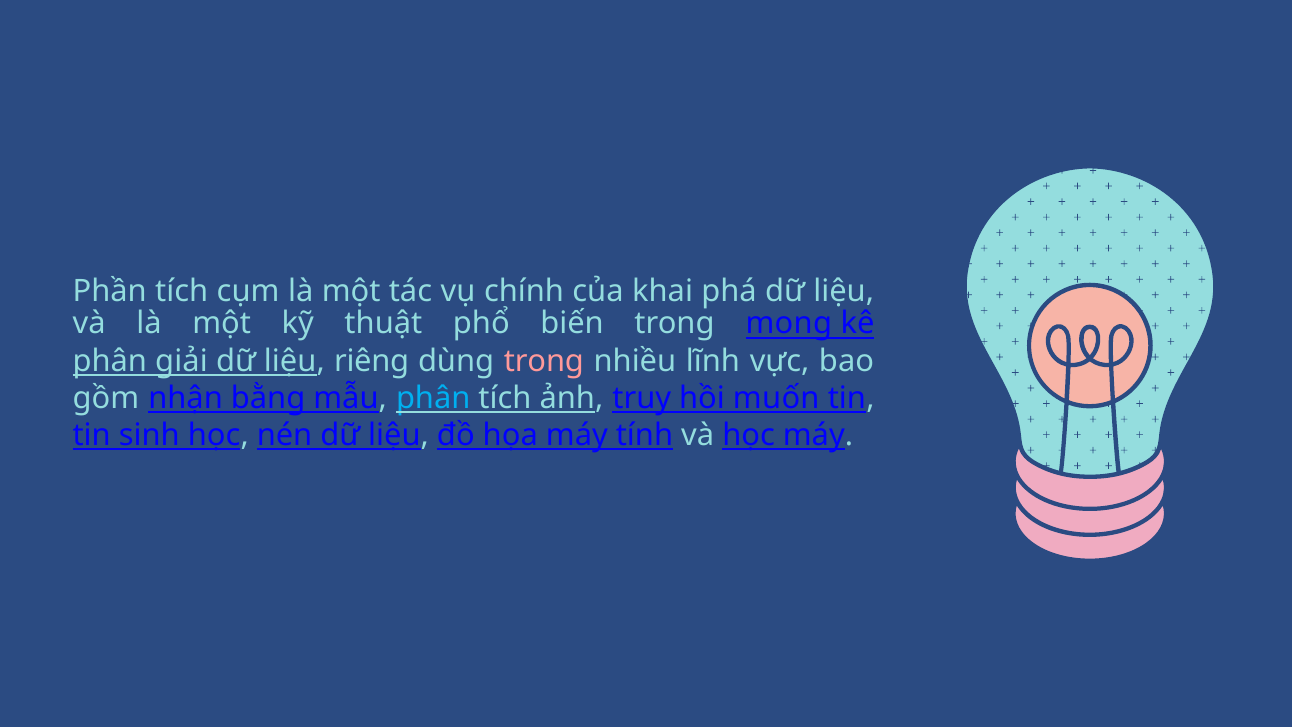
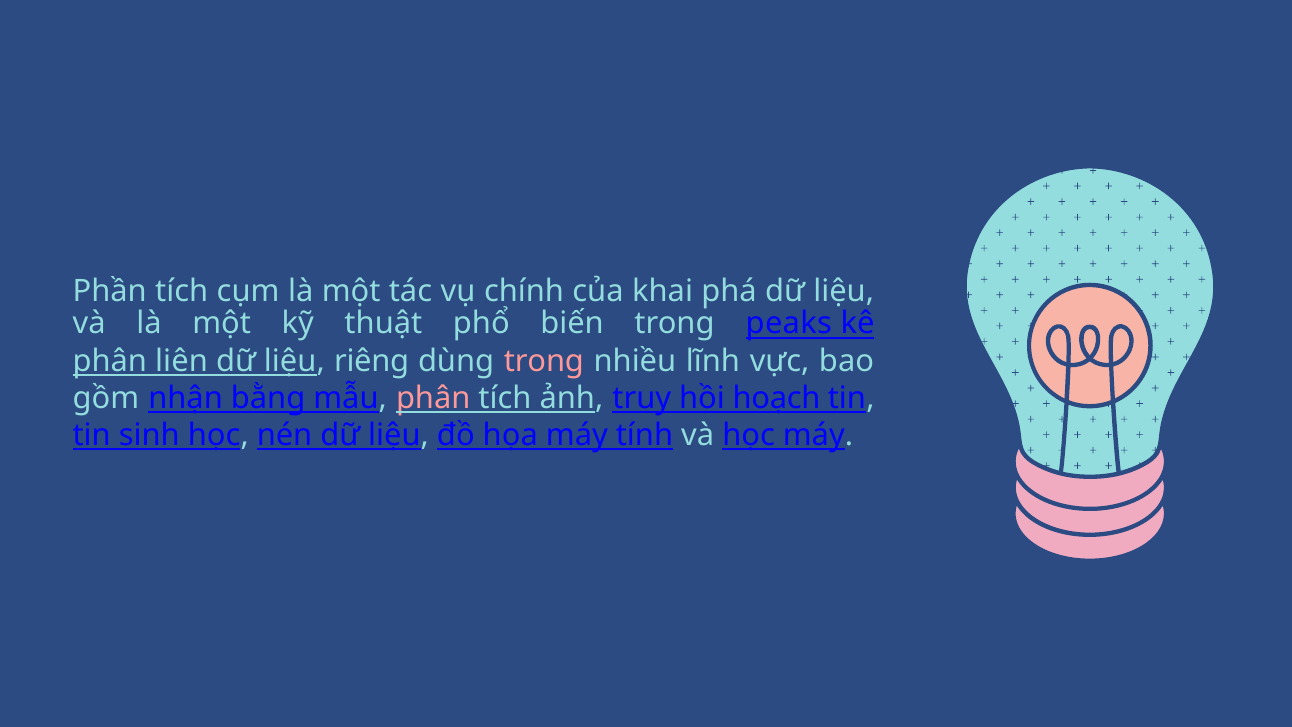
mong: mong -> peaks
giải: giải -> liên
phân at (433, 398) colour: light blue -> pink
muốn: muốn -> hoạch
